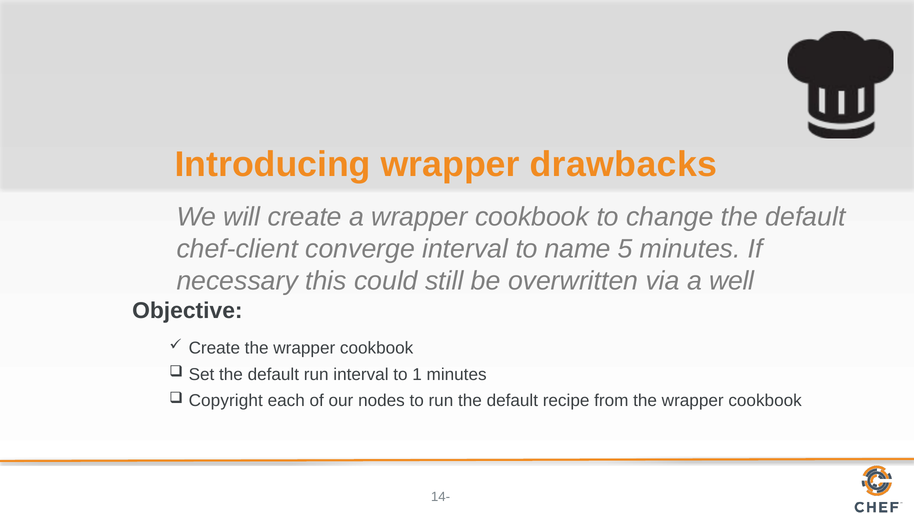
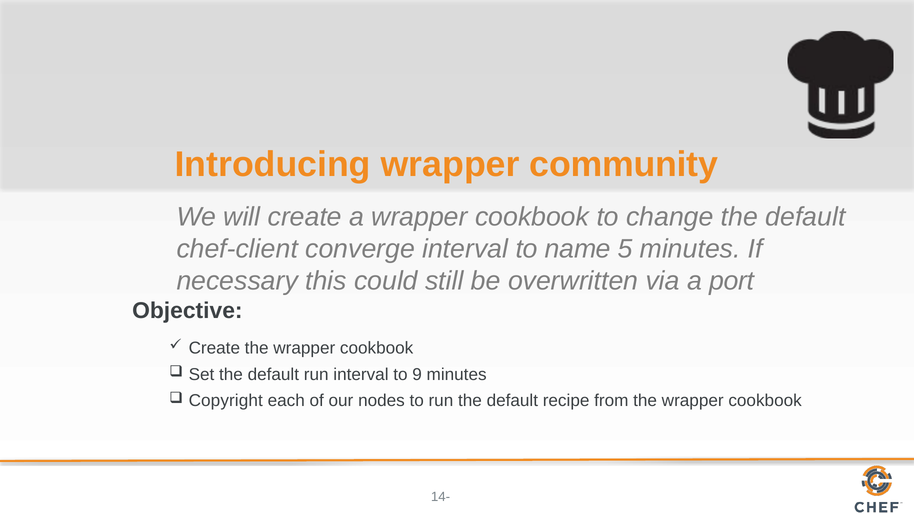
drawbacks: drawbacks -> community
well: well -> port
1: 1 -> 9
